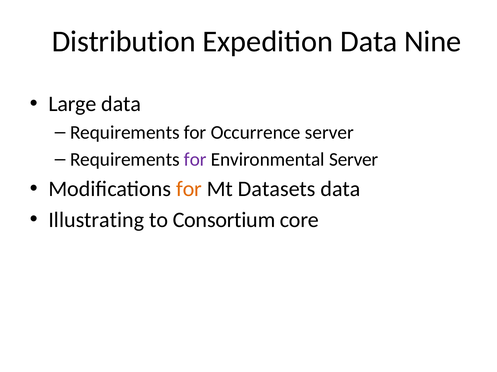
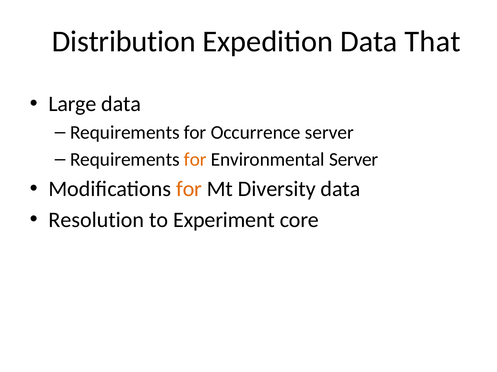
Nine: Nine -> That
for at (195, 160) colour: purple -> orange
Datasets: Datasets -> Diversity
Illustrating: Illustrating -> Resolution
Consortium: Consortium -> Experiment
